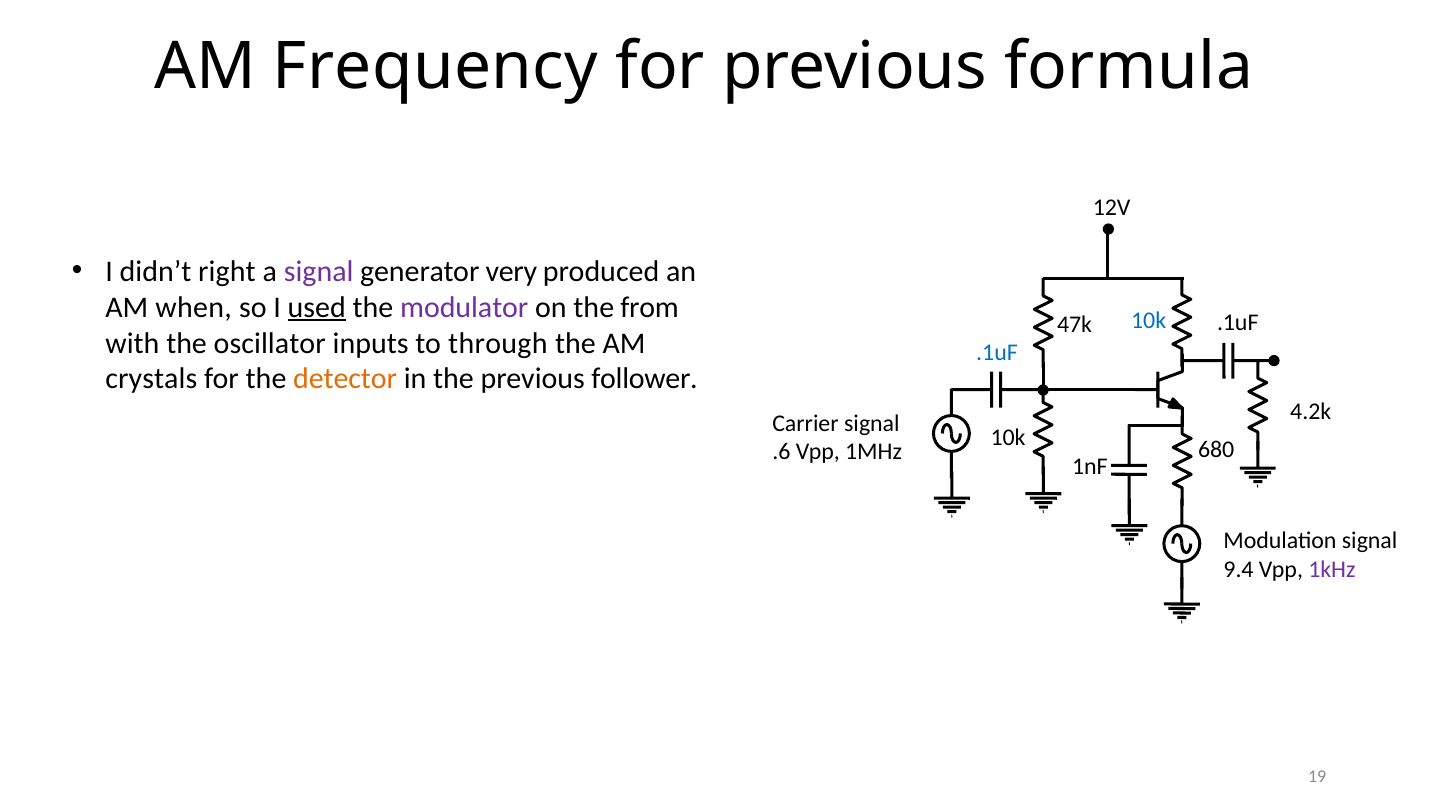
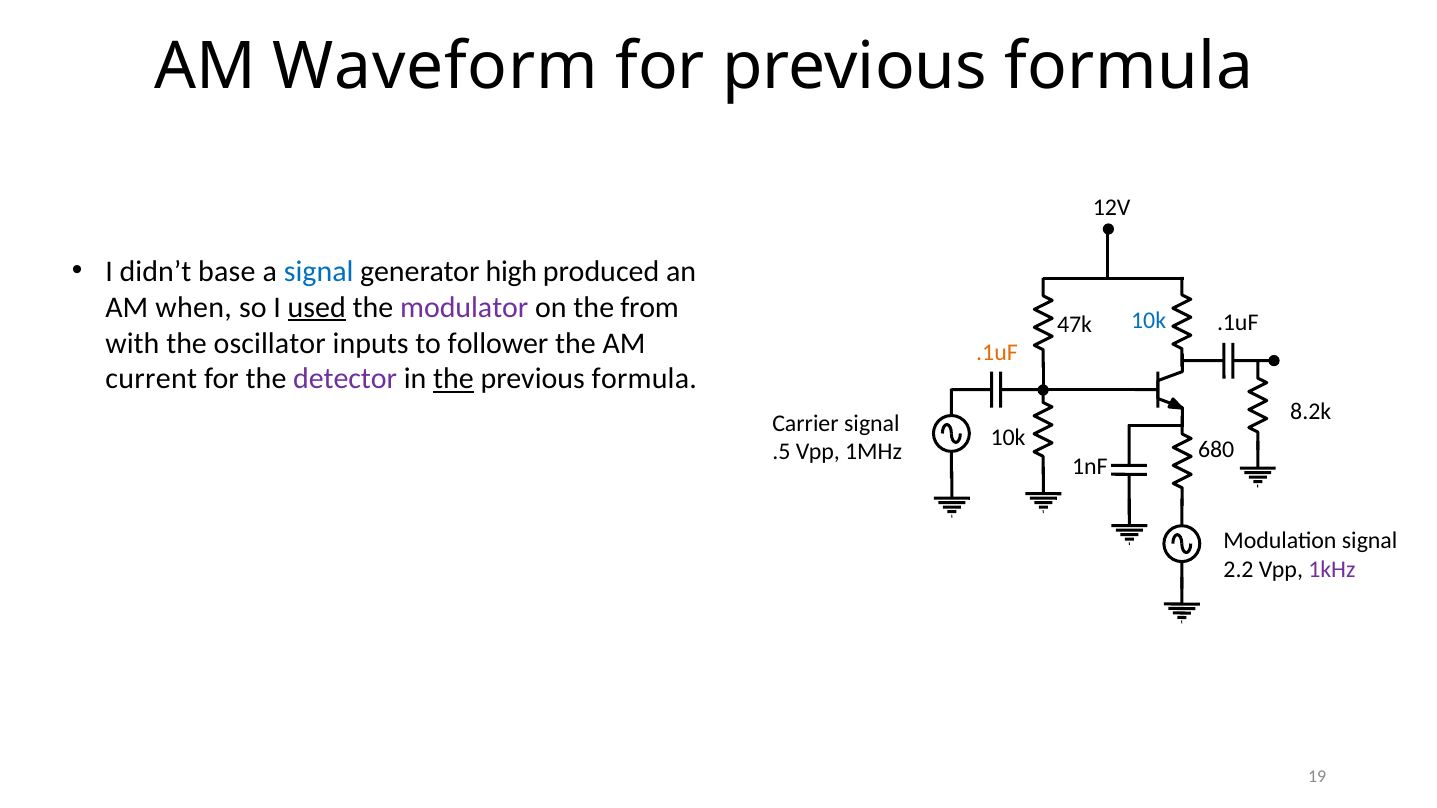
Frequency: Frequency -> Waveform
right: right -> base
signal at (319, 271) colour: purple -> blue
very: very -> high
through: through -> follower
.1uF at (997, 353) colour: blue -> orange
crystals: crystals -> current
detector colour: orange -> purple
the at (453, 379) underline: none -> present
follower at (645, 379): follower -> formula
4.2k: 4.2k -> 8.2k
.6: .6 -> .5
9.4: 9.4 -> 2.2
